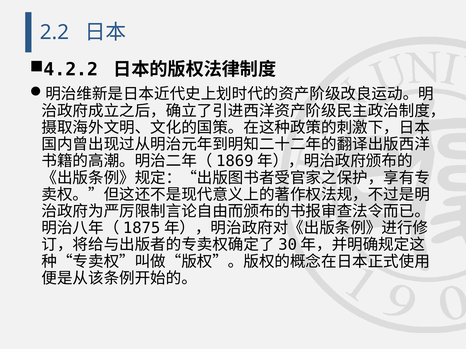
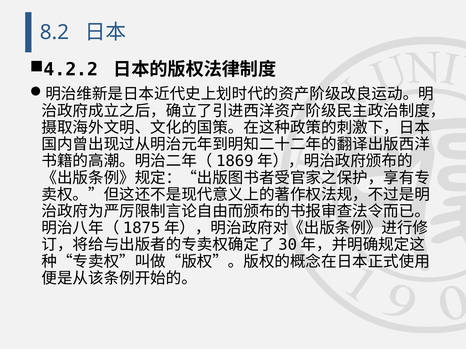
2.2: 2.2 -> 8.2
